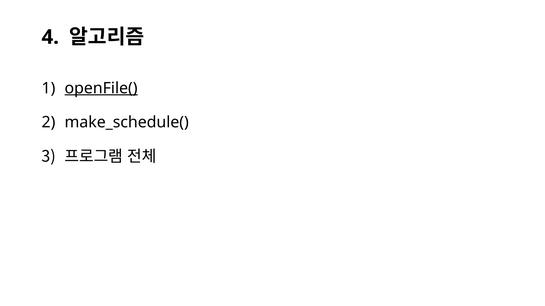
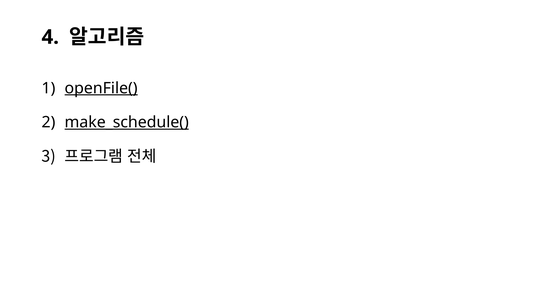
make_schedule( underline: none -> present
